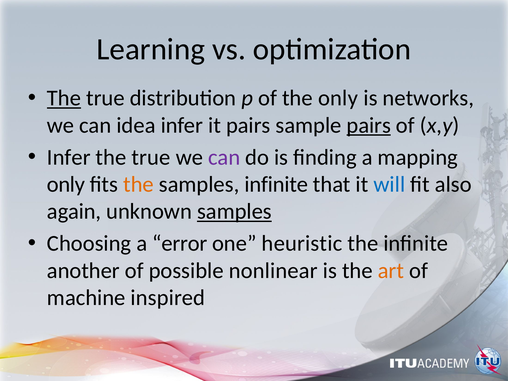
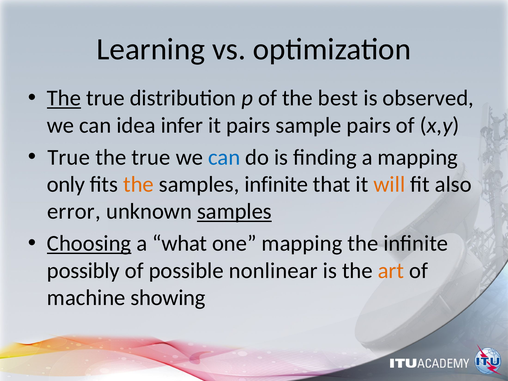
the only: only -> best
networks: networks -> observed
pairs at (369, 125) underline: present -> none
Infer at (69, 157): Infer -> True
can at (224, 157) colour: purple -> blue
will colour: blue -> orange
again: again -> error
Choosing underline: none -> present
error: error -> what
one heuristic: heuristic -> mapping
another: another -> possibly
inspired: inspired -> showing
